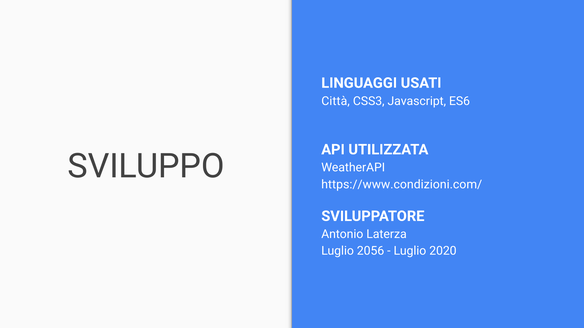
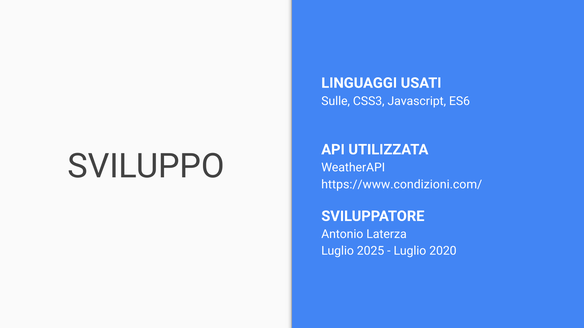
Città: Città -> Sulle
2056: 2056 -> 2025
